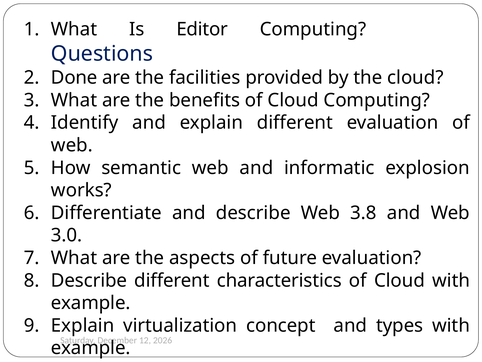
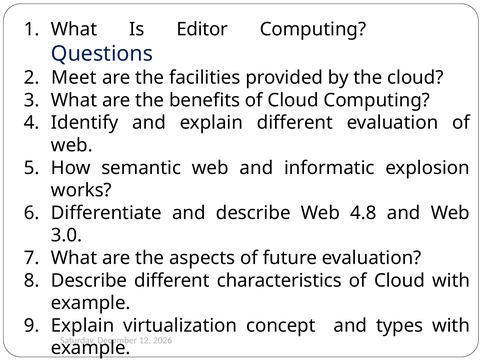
Done: Done -> Meet
3.8: 3.8 -> 4.8
